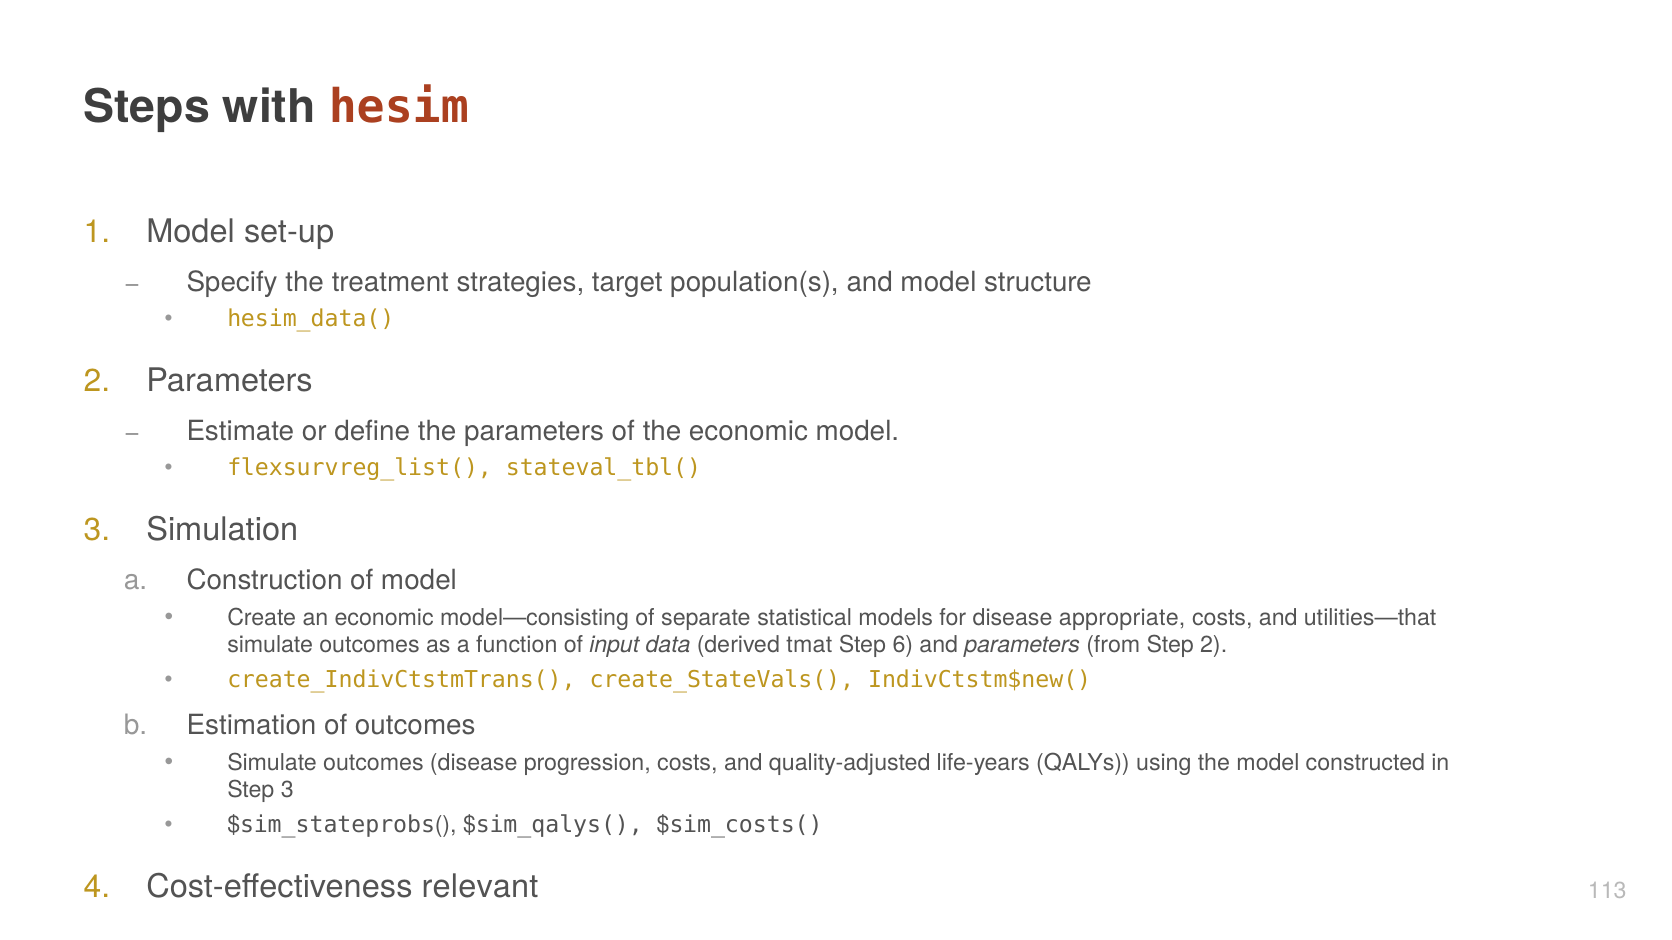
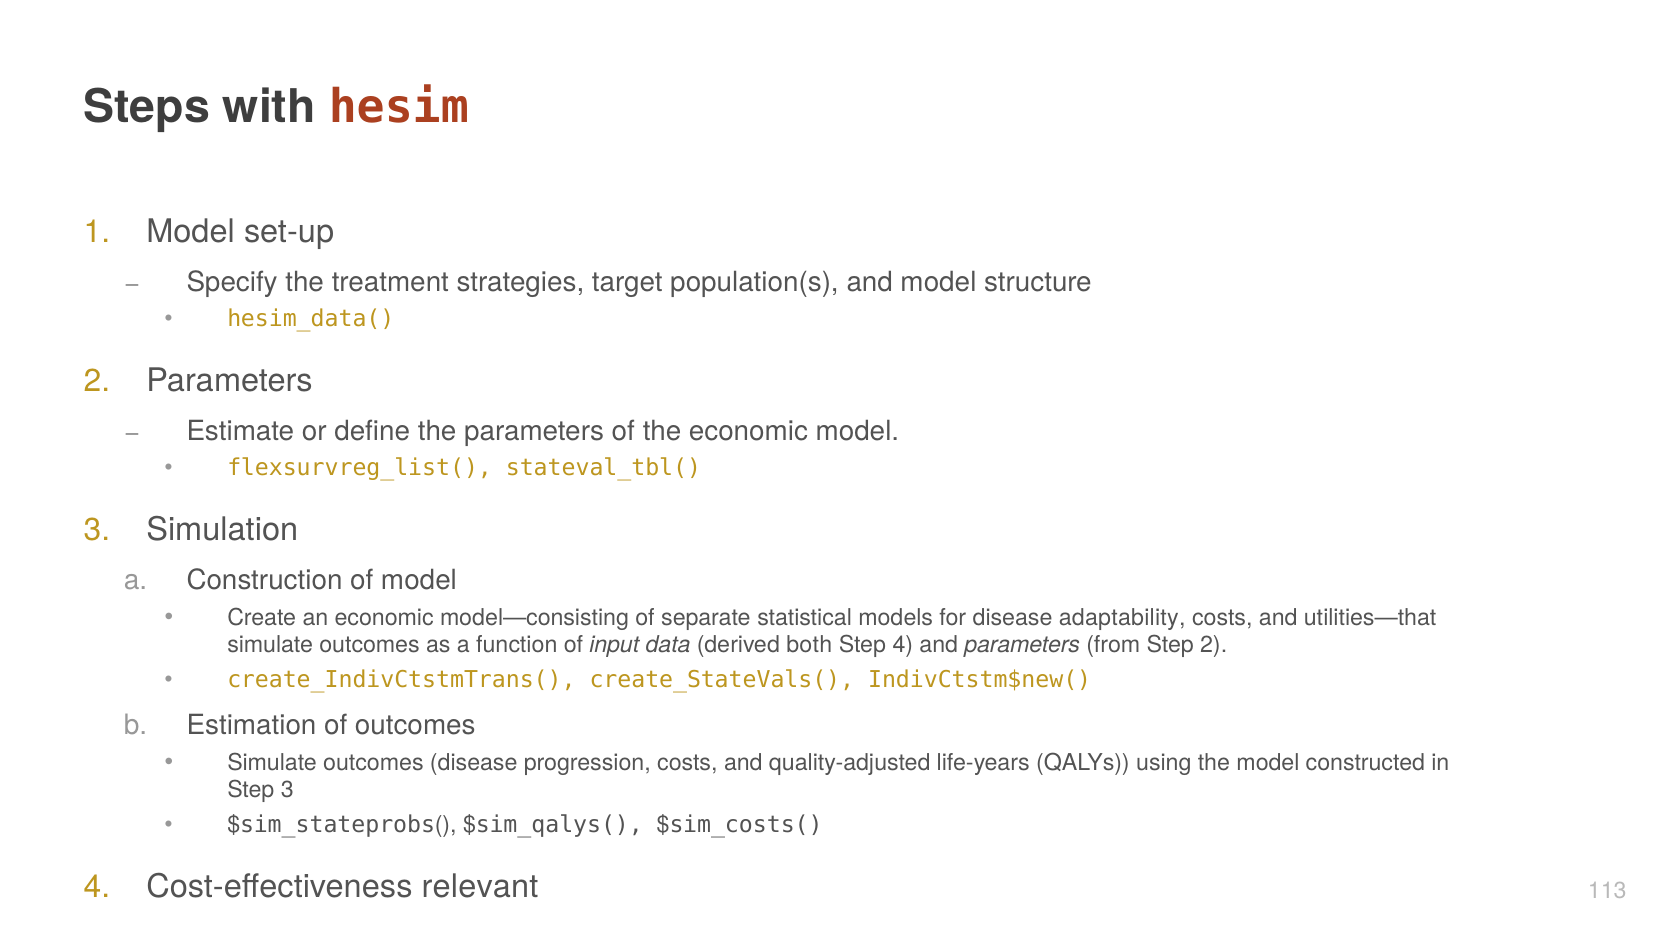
appropriate: appropriate -> adaptability
tmat: tmat -> both
Step 6: 6 -> 4
